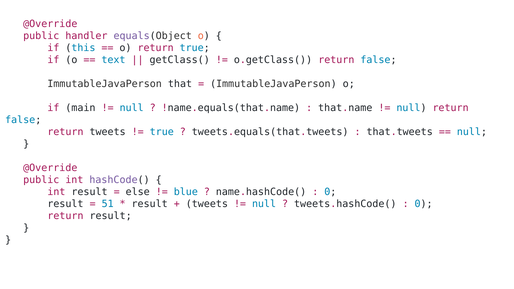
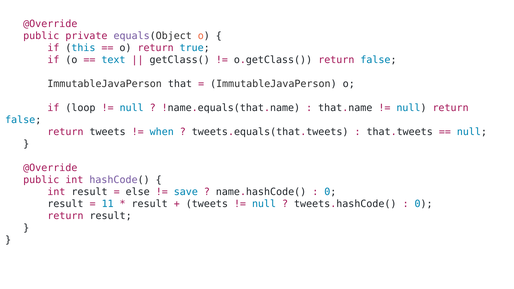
handler: handler -> private
main: main -> loop
true at (162, 132): true -> when
blue: blue -> save
51: 51 -> 11
